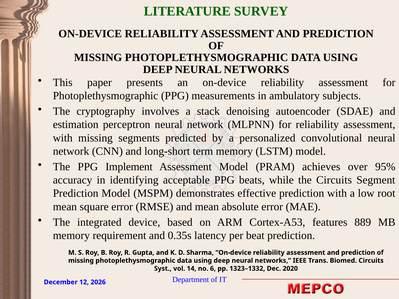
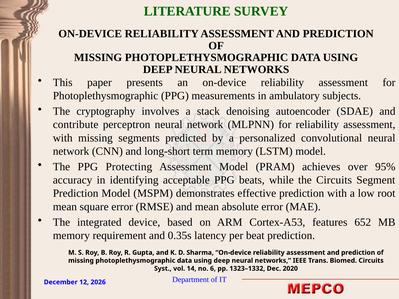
estimation: estimation -> contribute
Implement: Implement -> Protecting
889: 889 -> 652
